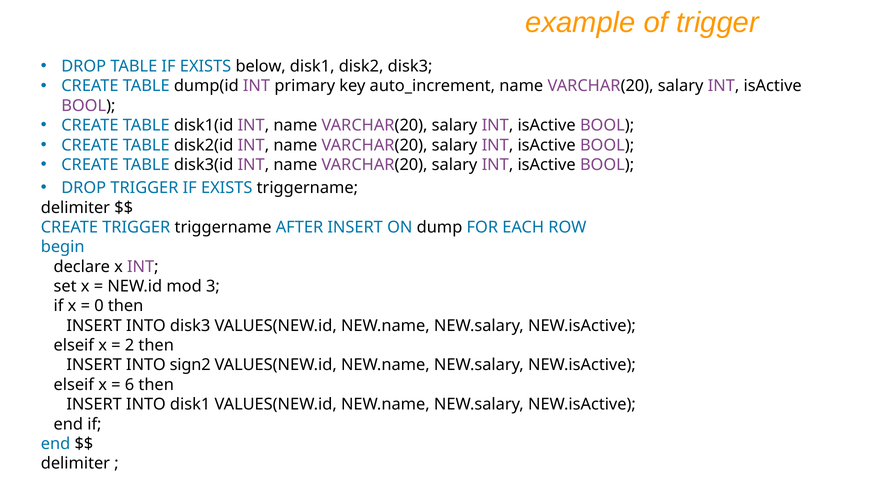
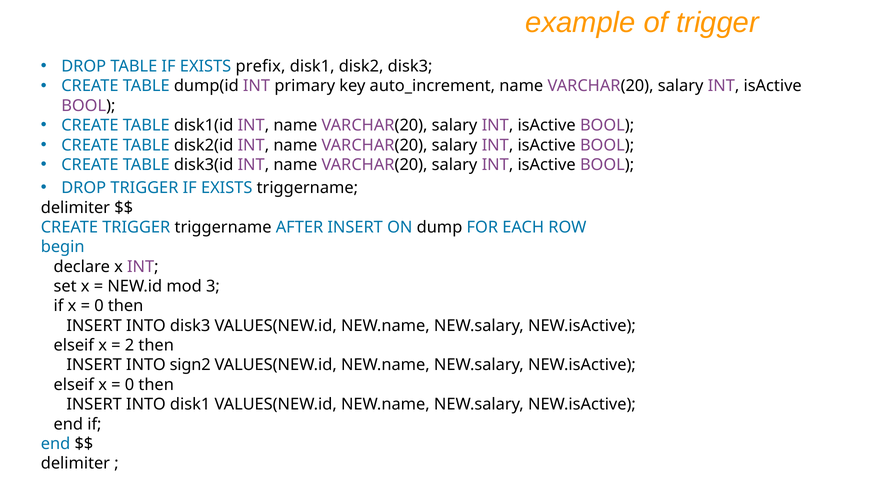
below: below -> prefix
6 at (130, 385): 6 -> 0
